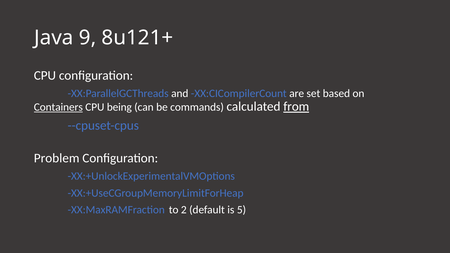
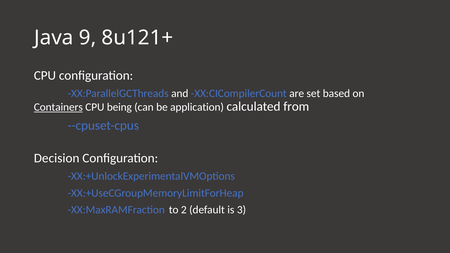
commands: commands -> application
from underline: present -> none
Problem: Problem -> Decision
5: 5 -> 3
